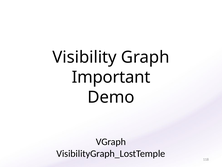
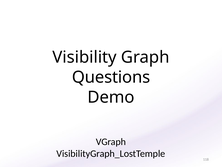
Important: Important -> Questions
